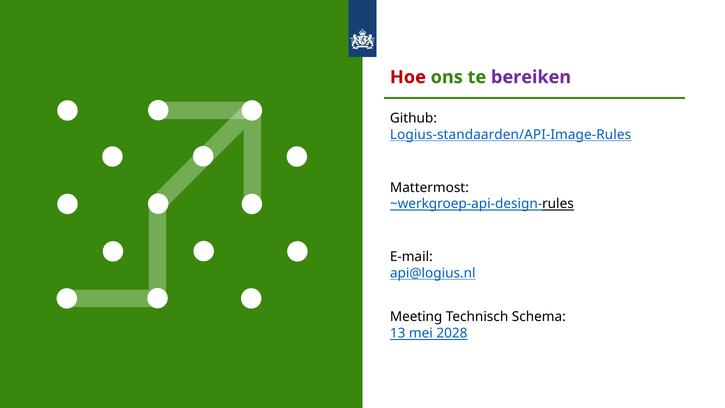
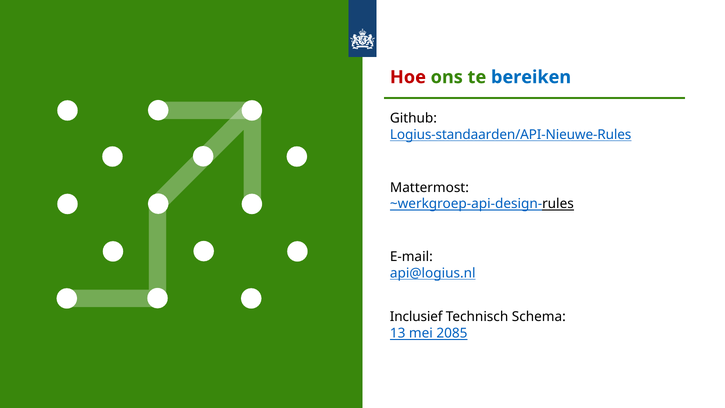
bereiken colour: purple -> blue
Logius-standaarden/API-Image-Rules: Logius-standaarden/API-Image-Rules -> Logius-standaarden/API-Nieuwe-Rules
Meeting: Meeting -> Inclusief
2028: 2028 -> 2085
